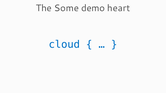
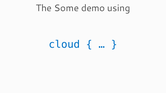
heart: heart -> using
